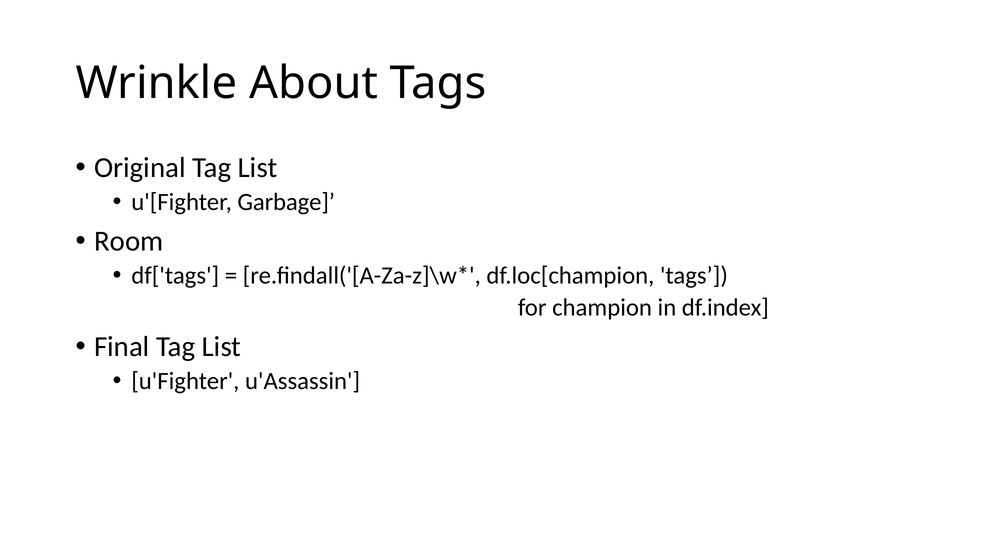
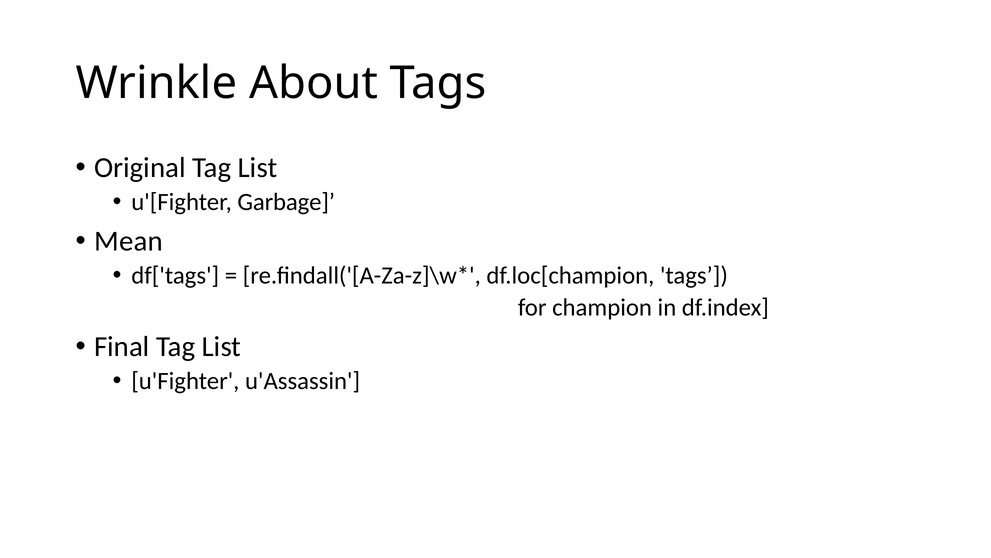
Room: Room -> Mean
